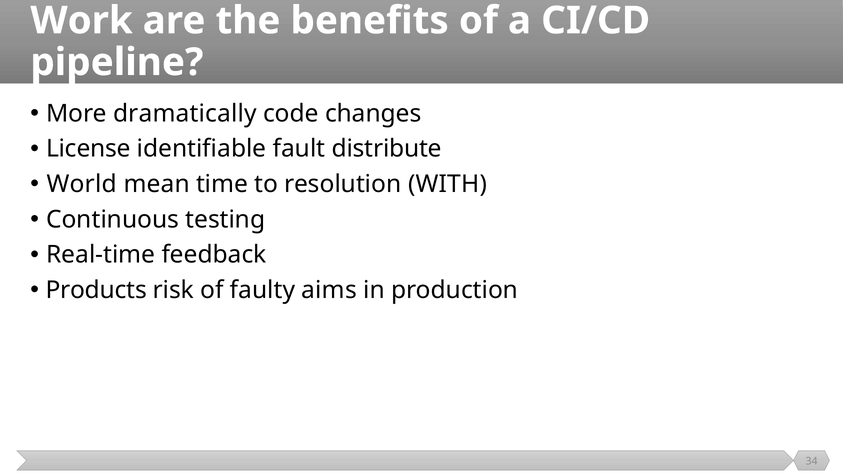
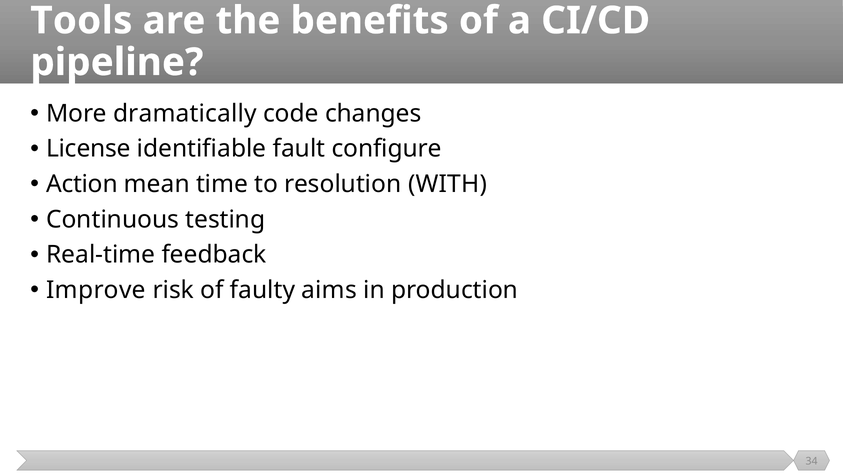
Work: Work -> Tools
distribute: distribute -> configure
World: World -> Action
Products: Products -> Improve
